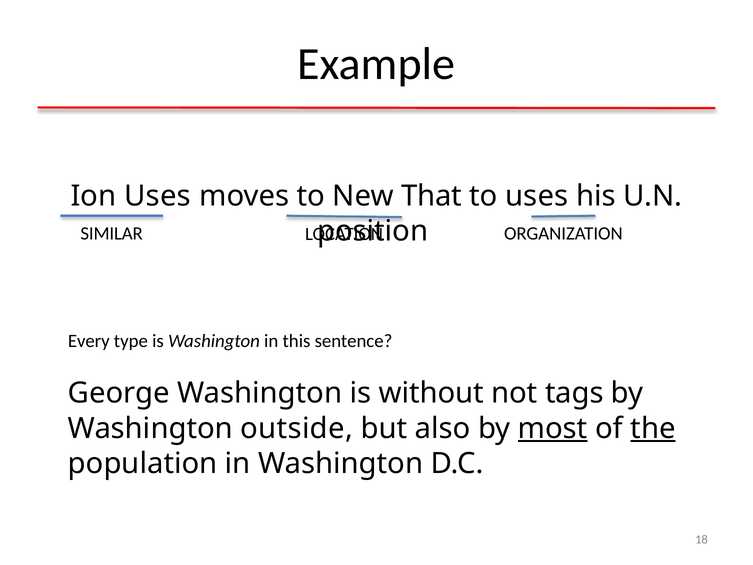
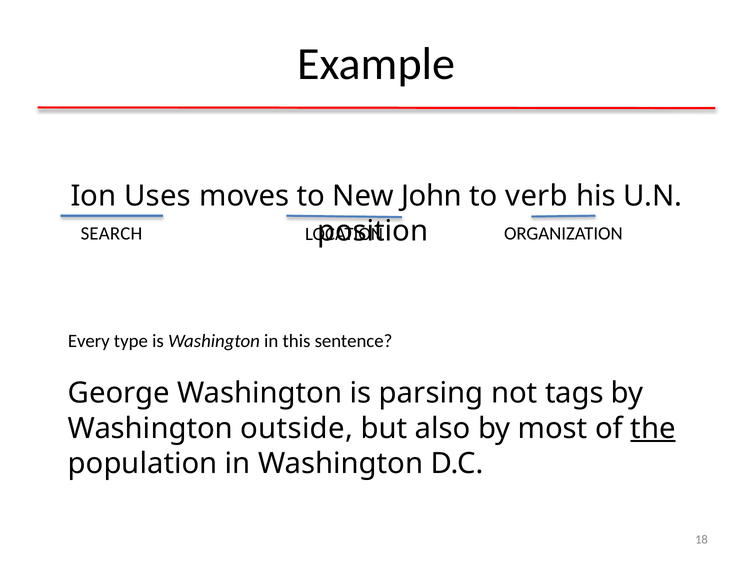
That: That -> John
to uses: uses -> verb
SIMILAR: SIMILAR -> SEARCH
without: without -> parsing
most underline: present -> none
